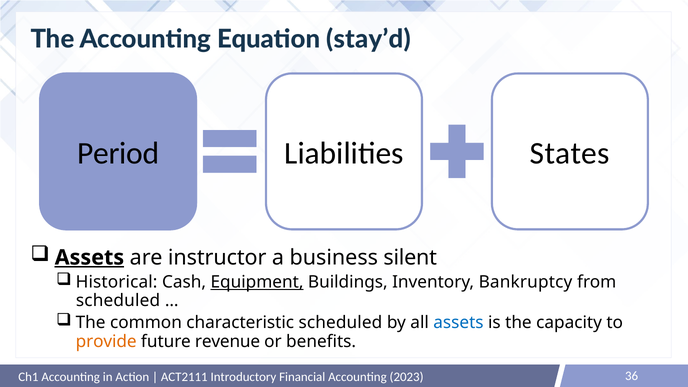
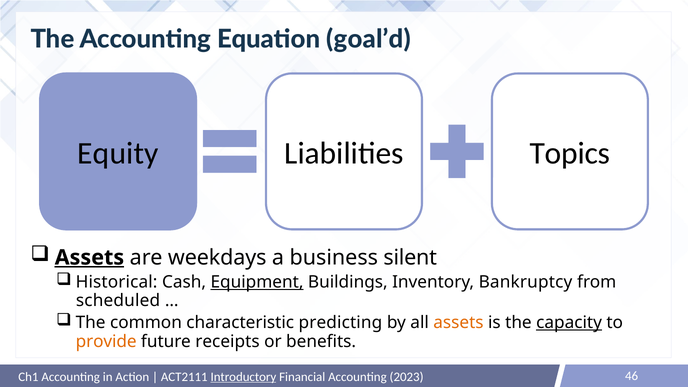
stay’d: stay’d -> goal’d
Period: Period -> Equity
States: States -> Topics
instructor: instructor -> weekdays
characteristic scheduled: scheduled -> predicting
assets at (458, 323) colour: blue -> orange
capacity underline: none -> present
revenue: revenue -> receipts
Introductory underline: none -> present
36: 36 -> 46
